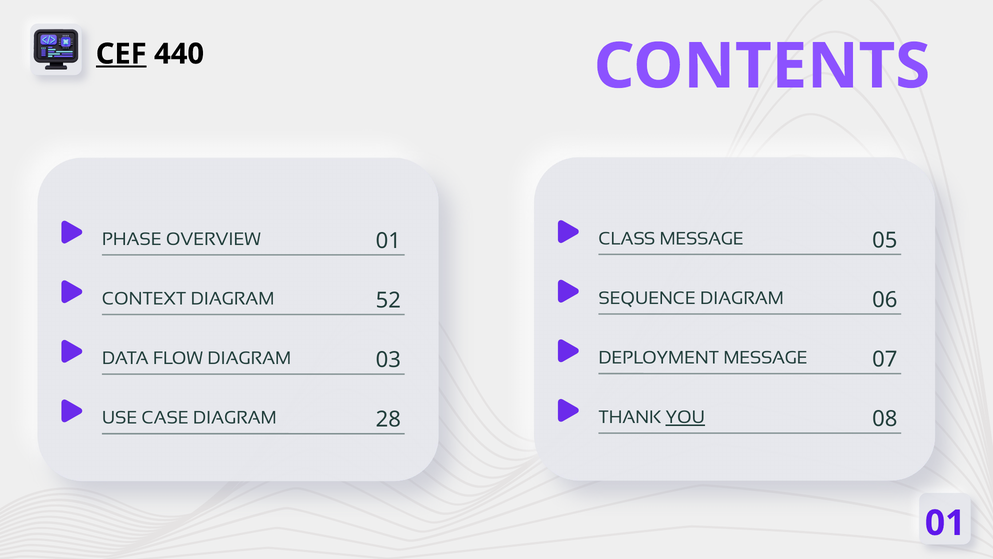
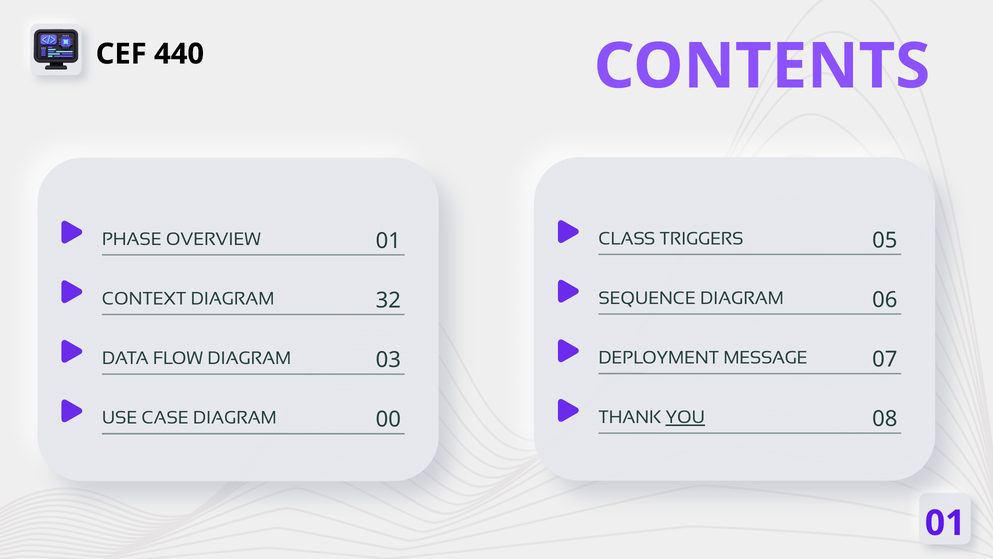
CEF underline: present -> none
CLASS MESSAGE: MESSAGE -> TRIGGERS
52: 52 -> 32
28: 28 -> 00
